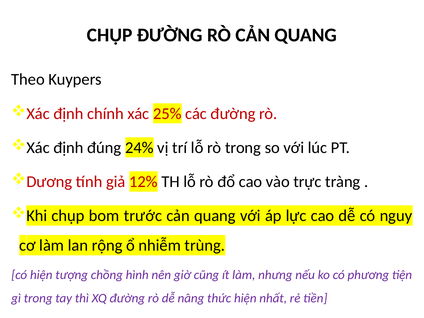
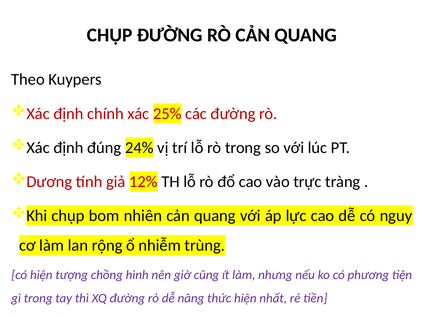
trước: trước -> nhiên
